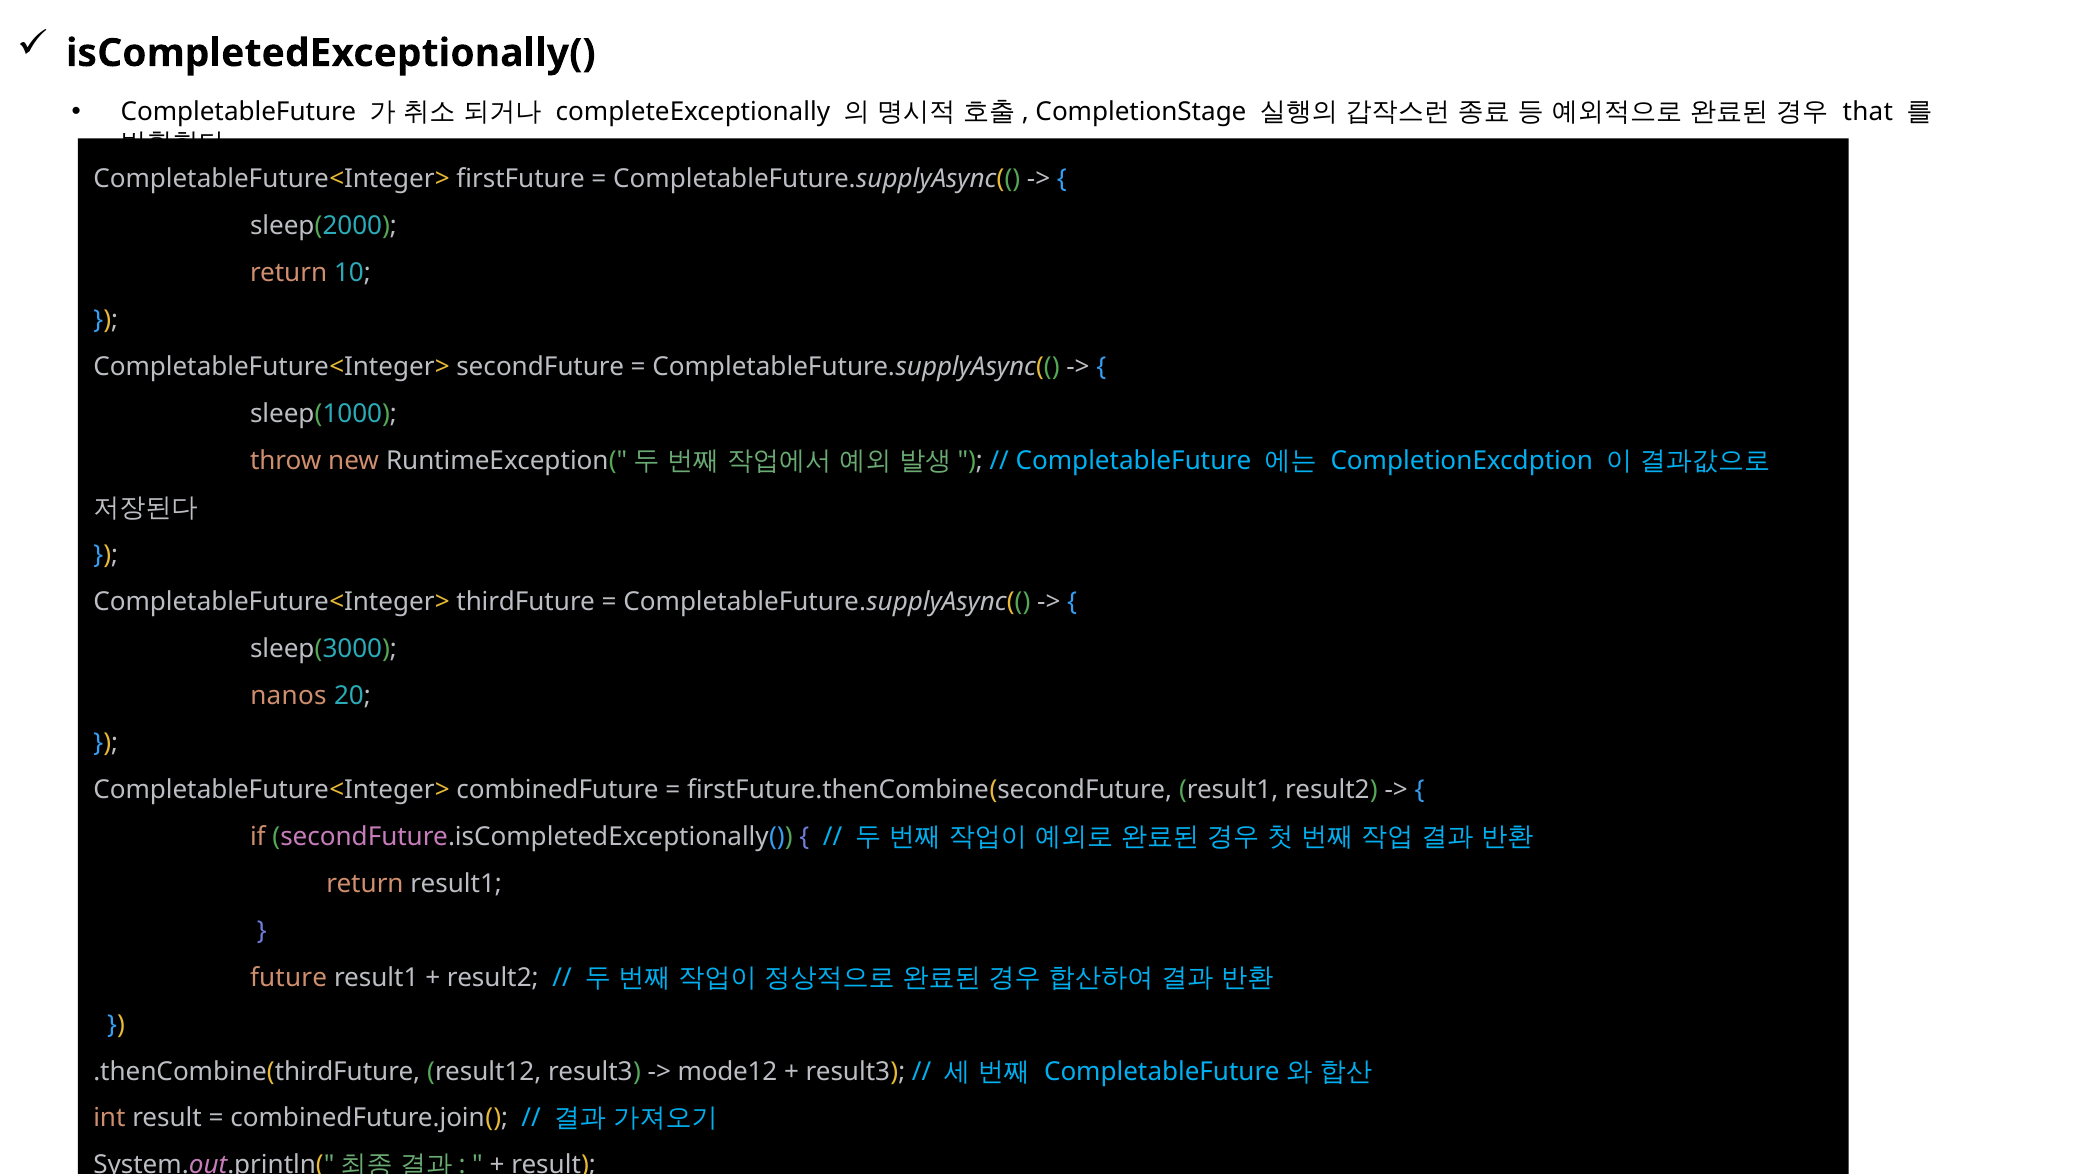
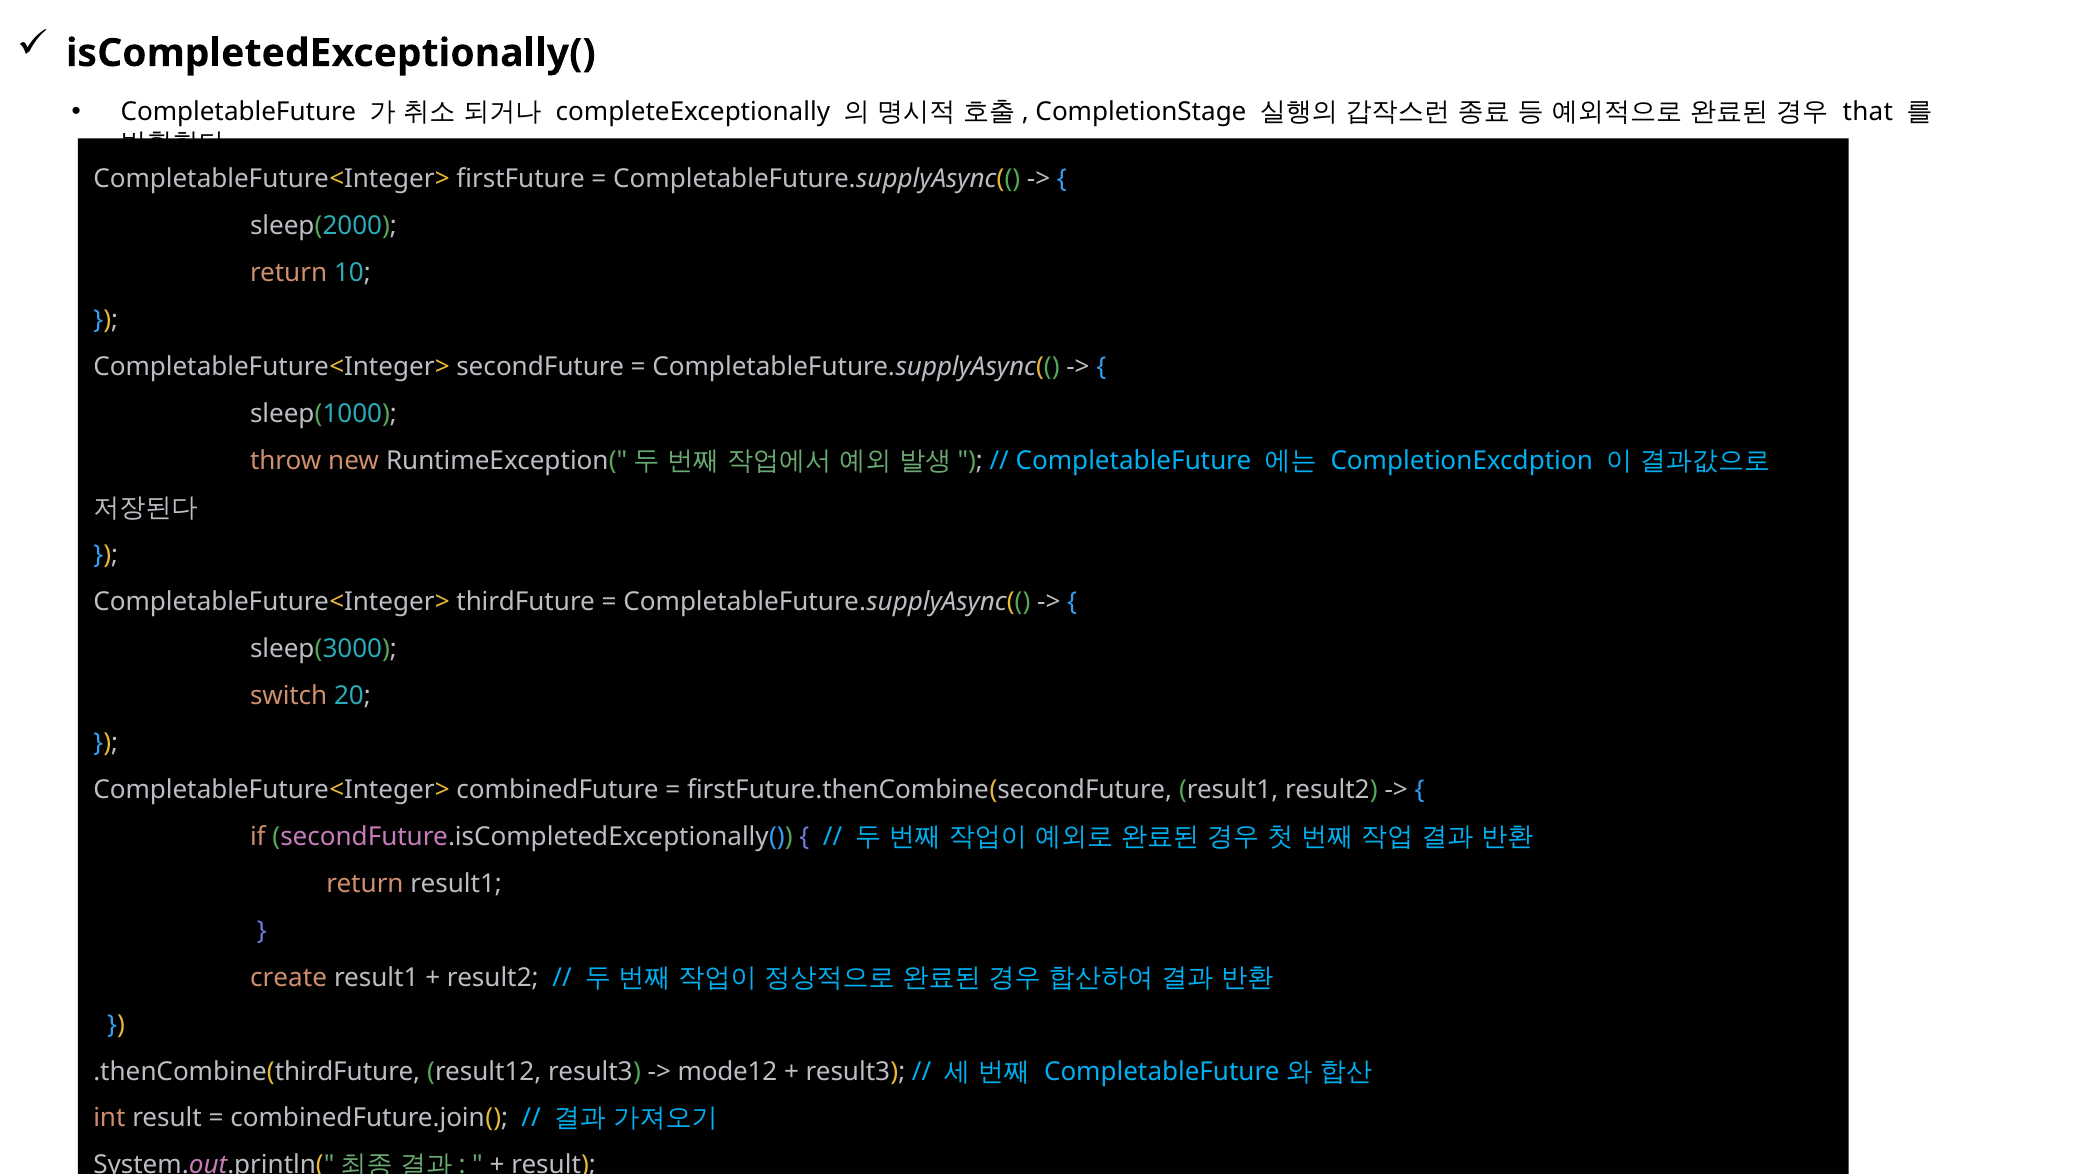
nanos: nanos -> switch
future: future -> create
